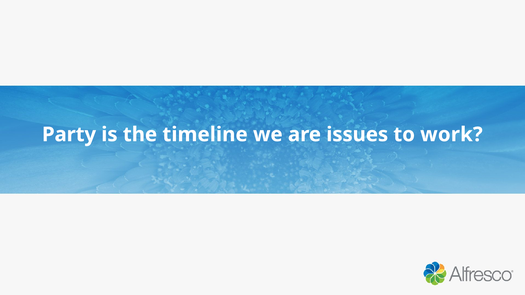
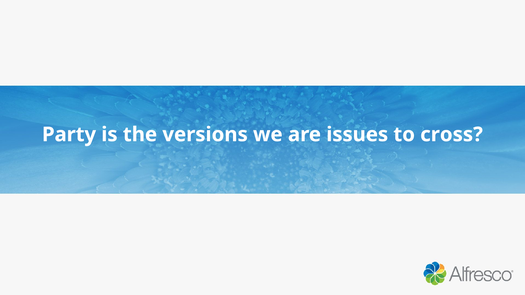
timeline: timeline -> versions
work: work -> cross
